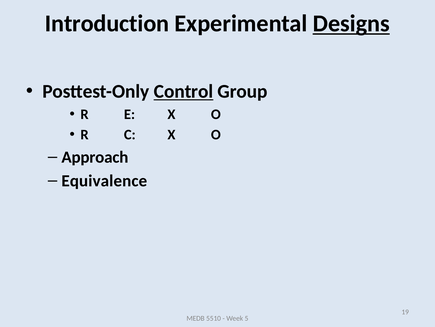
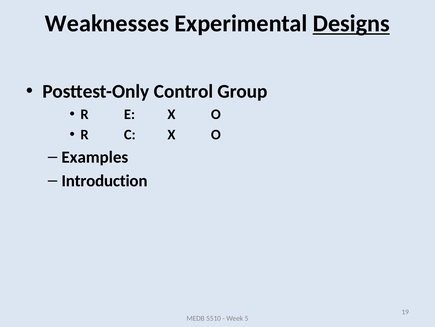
Introduction: Introduction -> Weaknesses
Control underline: present -> none
Approach: Approach -> Examples
Equivalence: Equivalence -> Introduction
